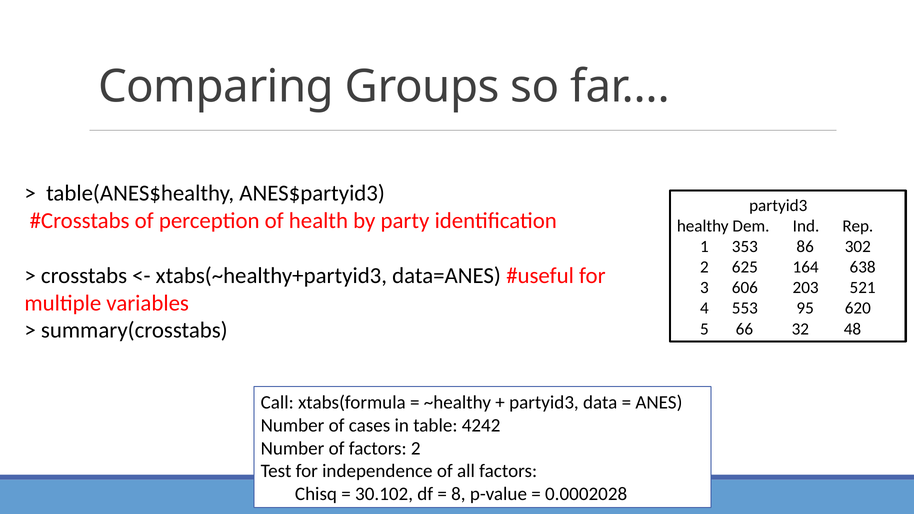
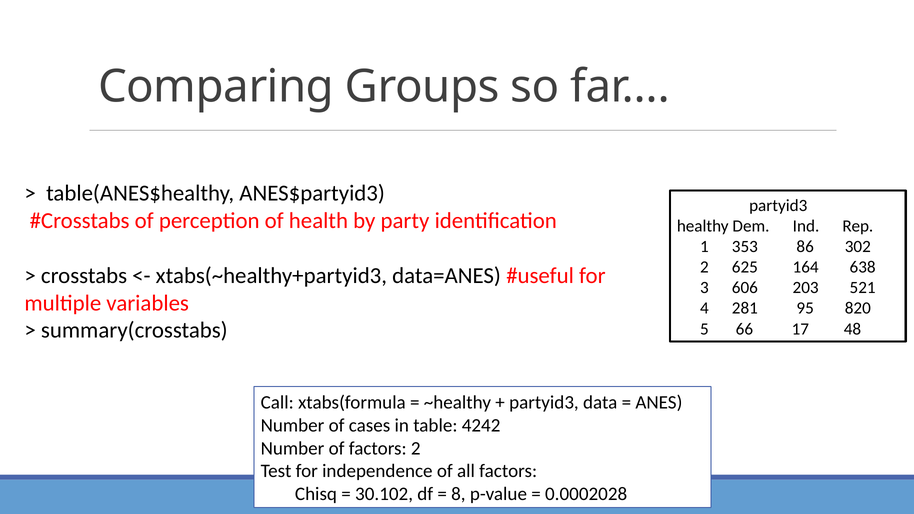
553: 553 -> 281
620: 620 -> 820
32: 32 -> 17
